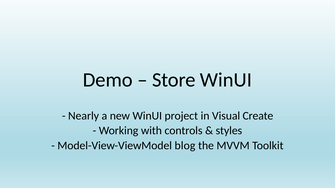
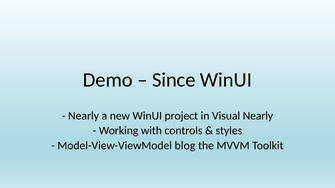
Store: Store -> Since
Visual Create: Create -> Nearly
